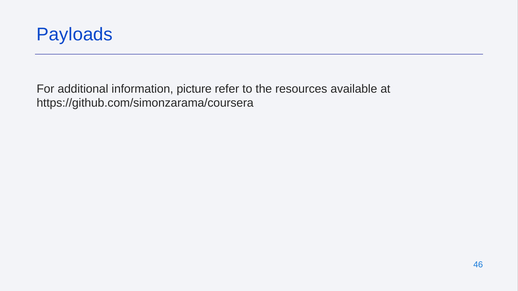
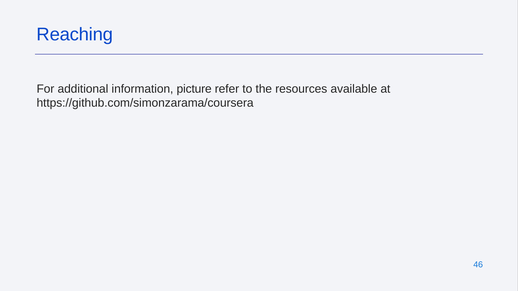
Payloads: Payloads -> Reaching
